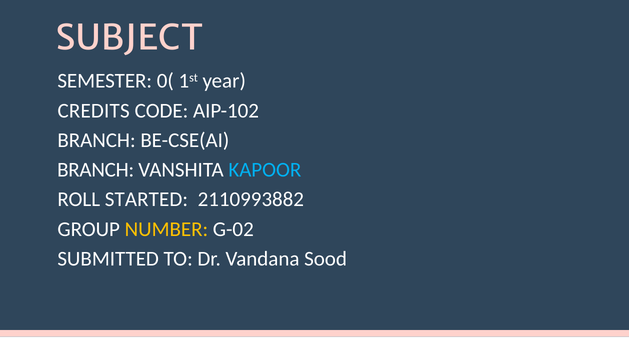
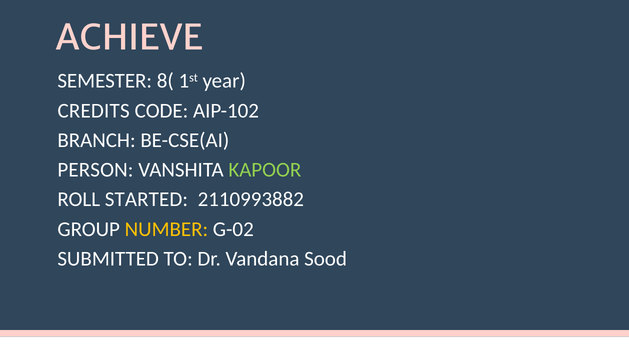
SUBJECT: SUBJECT -> ACHIEVE
0(: 0( -> 8(
BRANCH at (96, 170): BRANCH -> PERSON
KAPOOR colour: light blue -> light green
